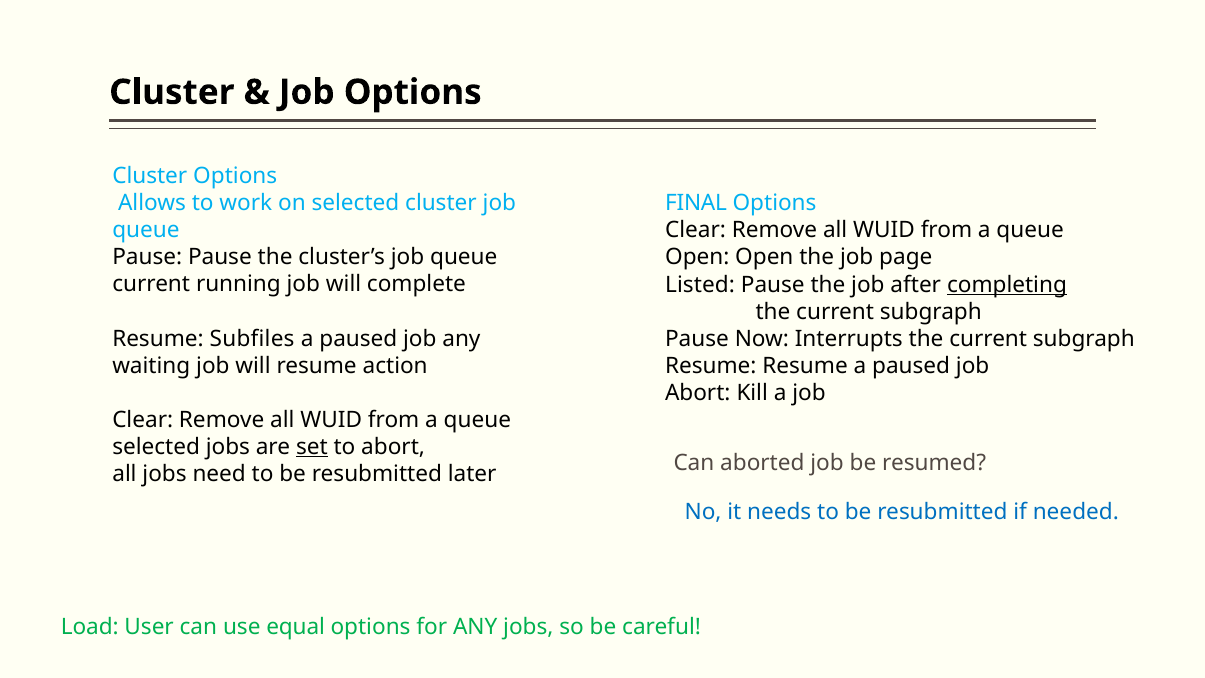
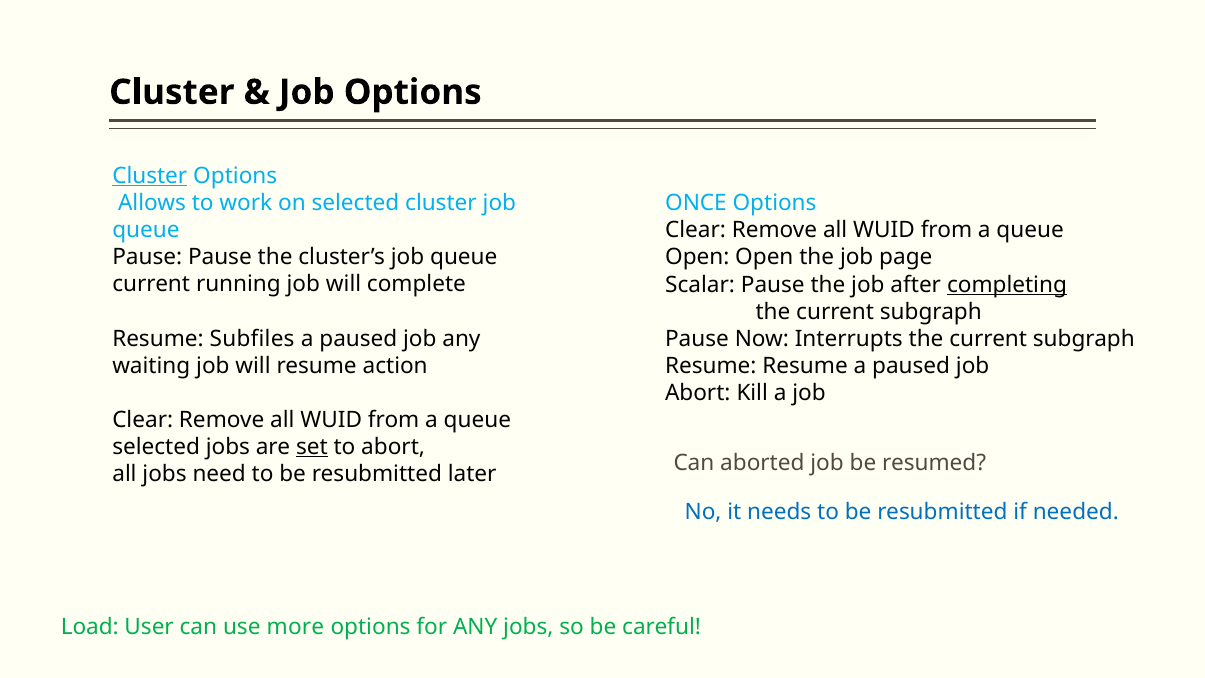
Cluster at (150, 176) underline: none -> present
FINAL: FINAL -> ONCE
Listed: Listed -> Scalar
equal: equal -> more
